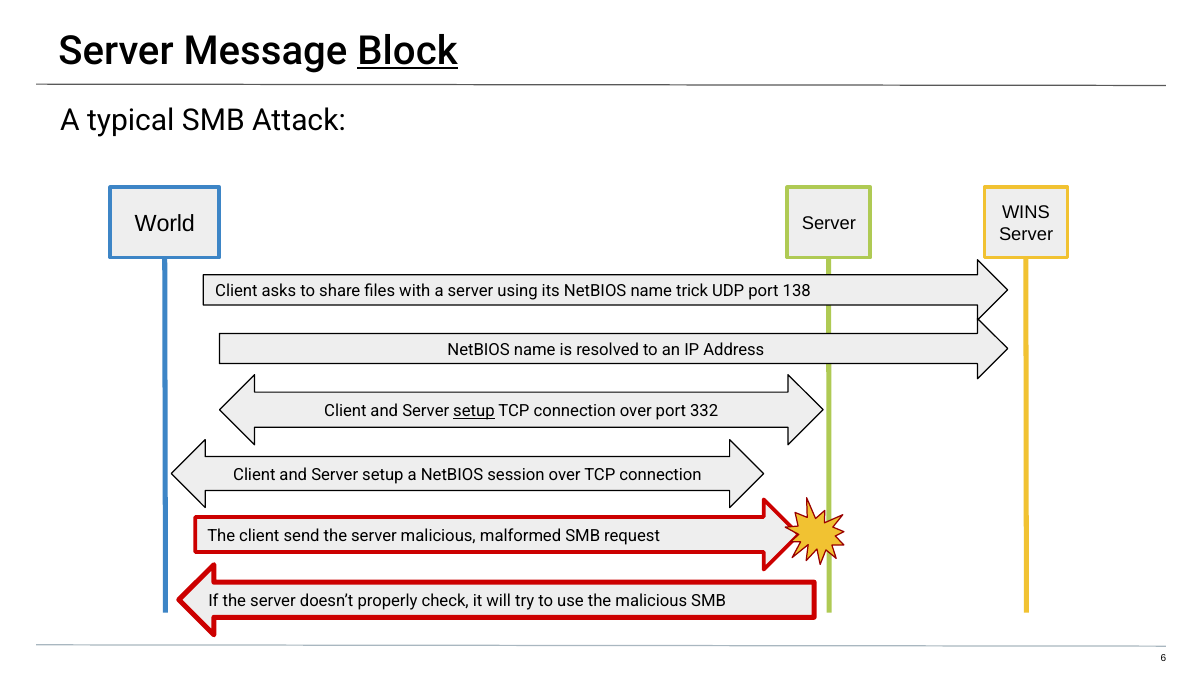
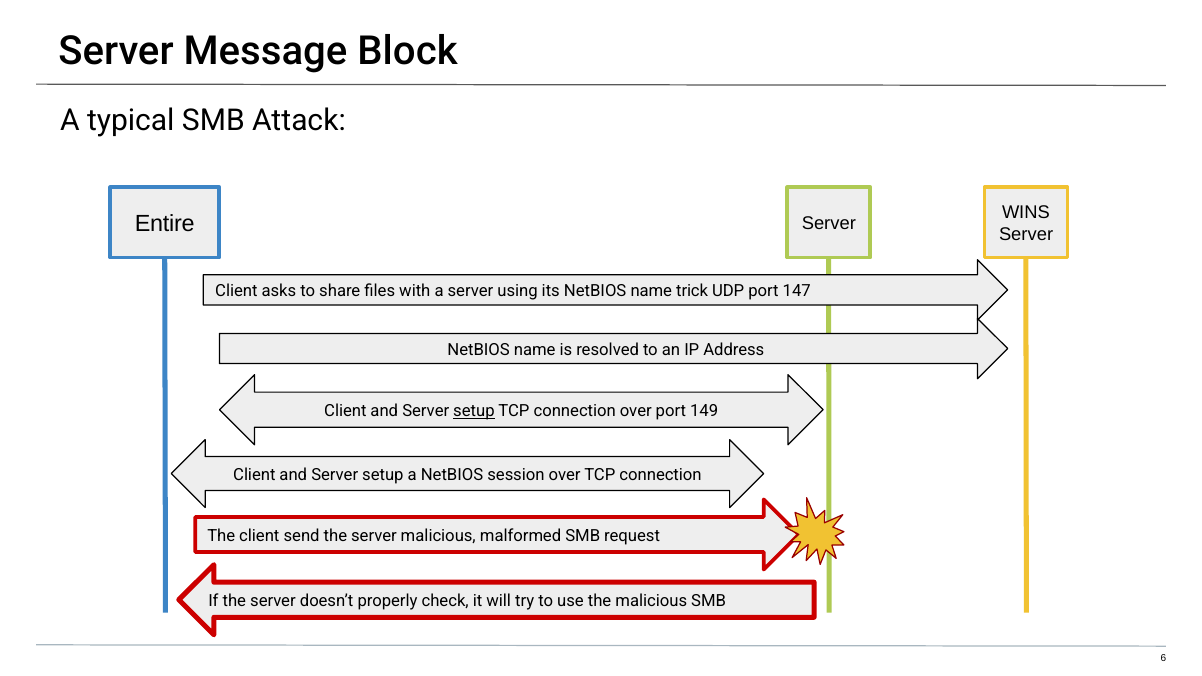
Block underline: present -> none
World: World -> Entire
138: 138 -> 147
332: 332 -> 149
